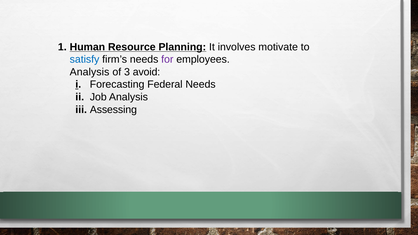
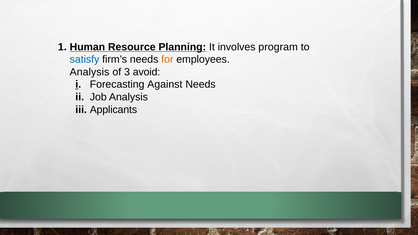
motivate: motivate -> program
for colour: purple -> orange
Federal: Federal -> Against
Assessing: Assessing -> Applicants
